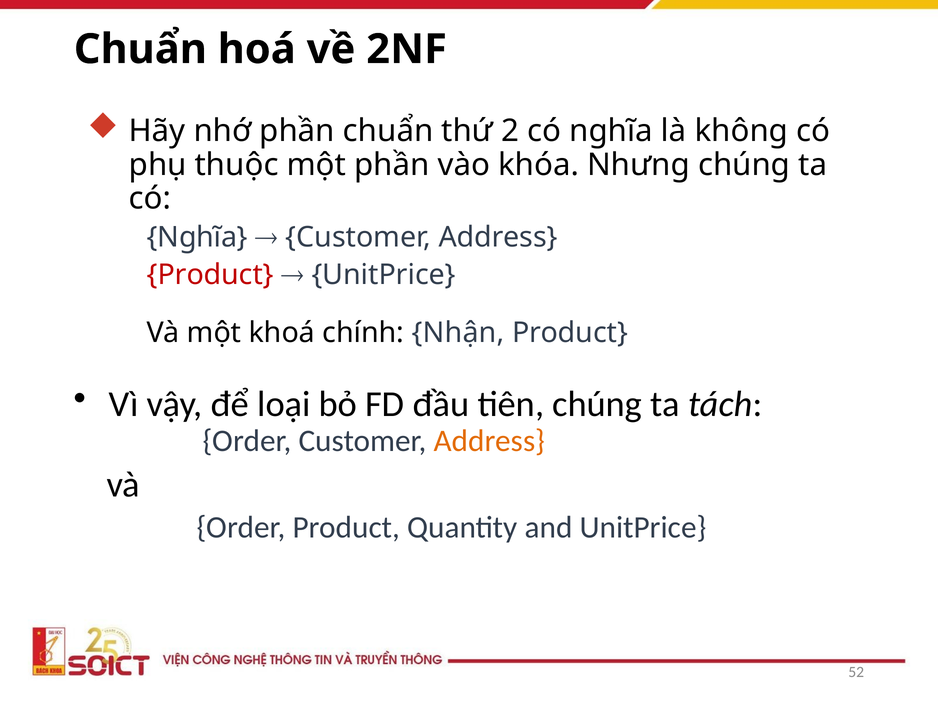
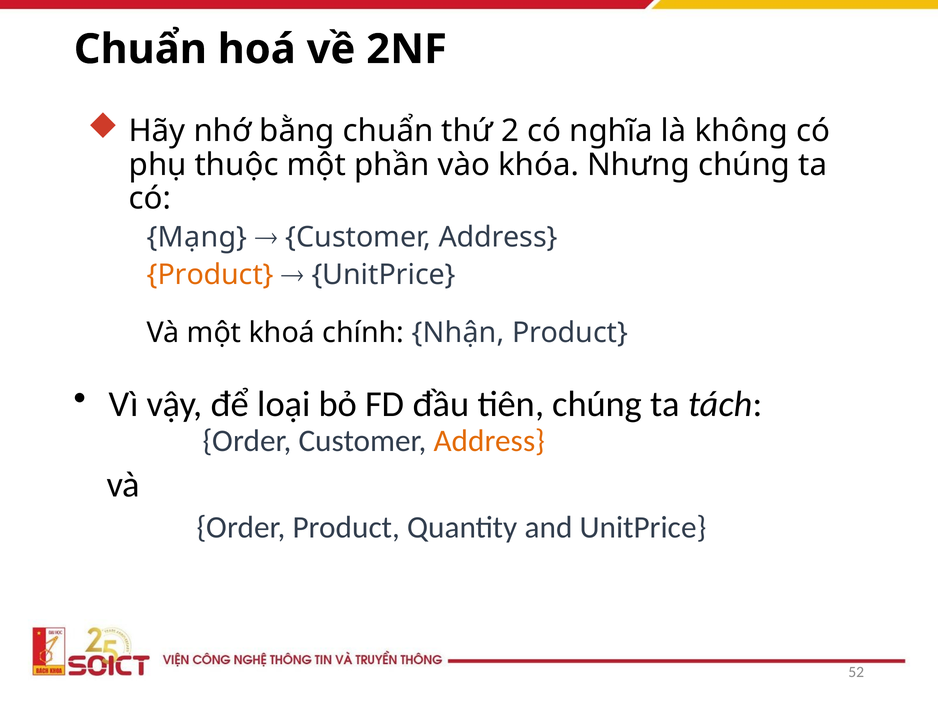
nhớ phần: phần -> bằng
Nghĩa at (197, 237): Nghĩa -> Mạng
Product at (210, 275) colour: red -> orange
